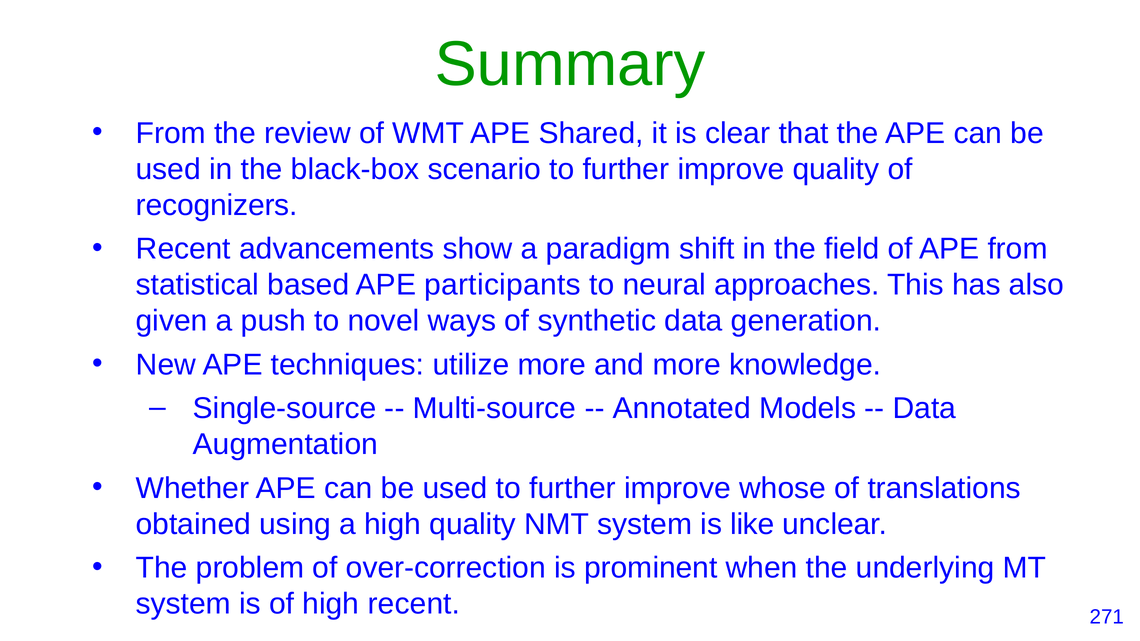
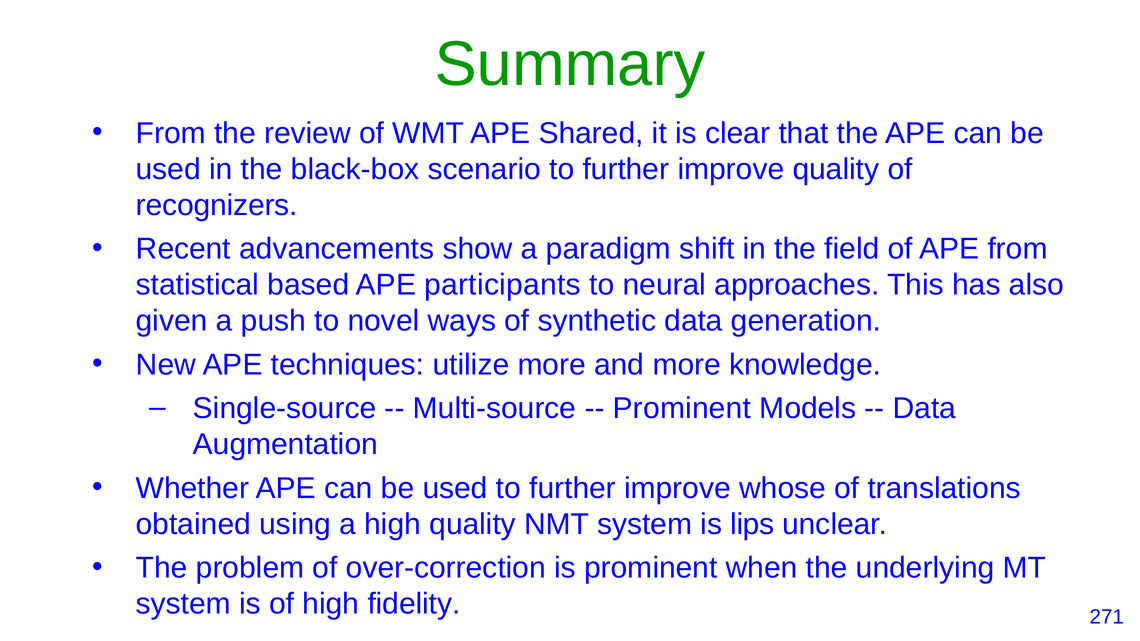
Annotated at (682, 409): Annotated -> Prominent
like: like -> lips
high recent: recent -> fidelity
